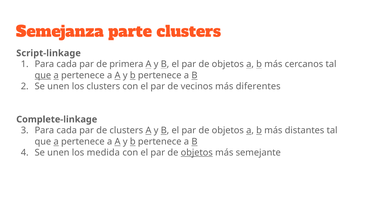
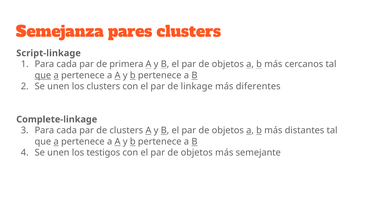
parte: parte -> pares
vecinos: vecinos -> linkage
medida: medida -> testigos
objetos at (197, 153) underline: present -> none
